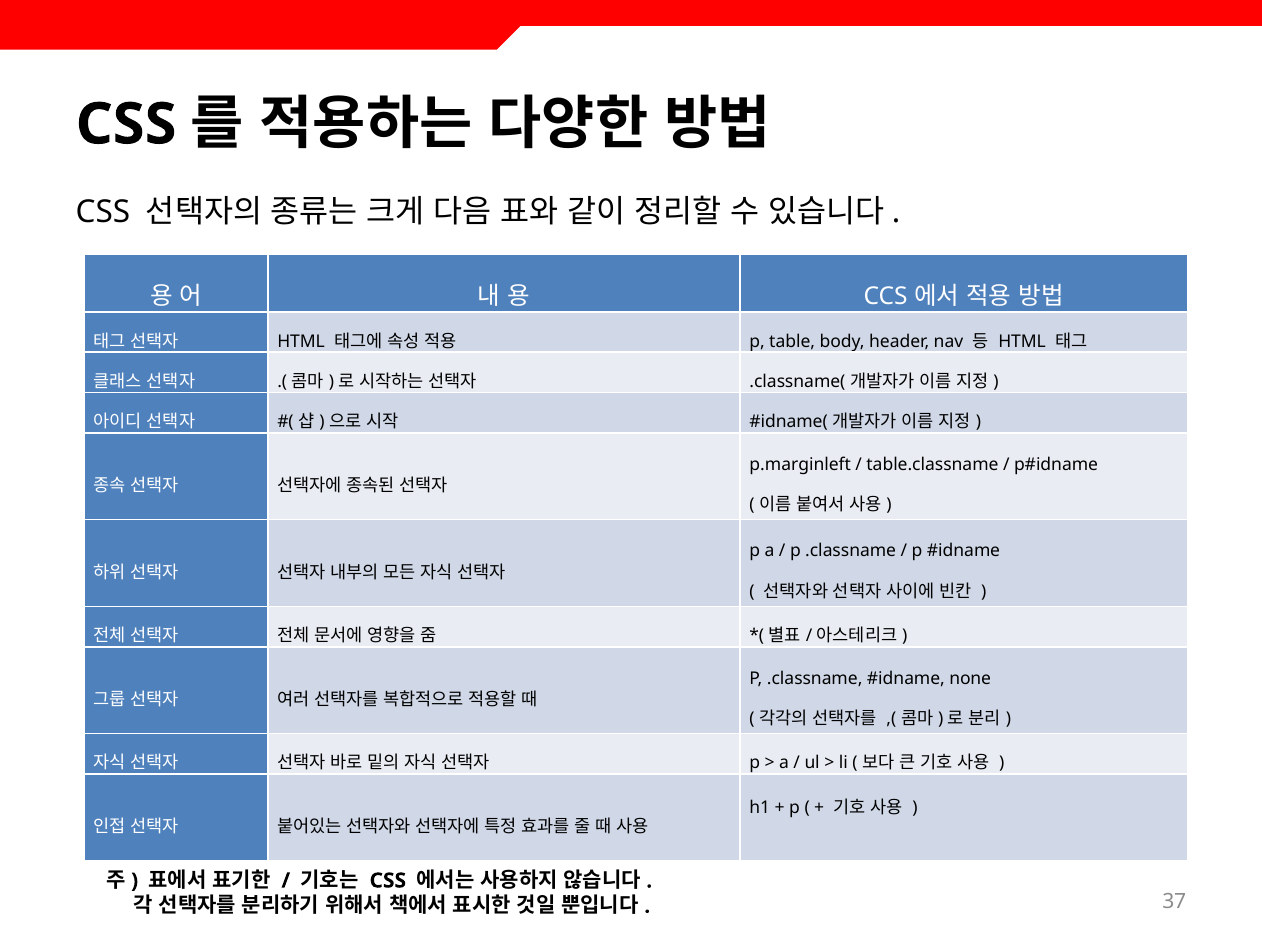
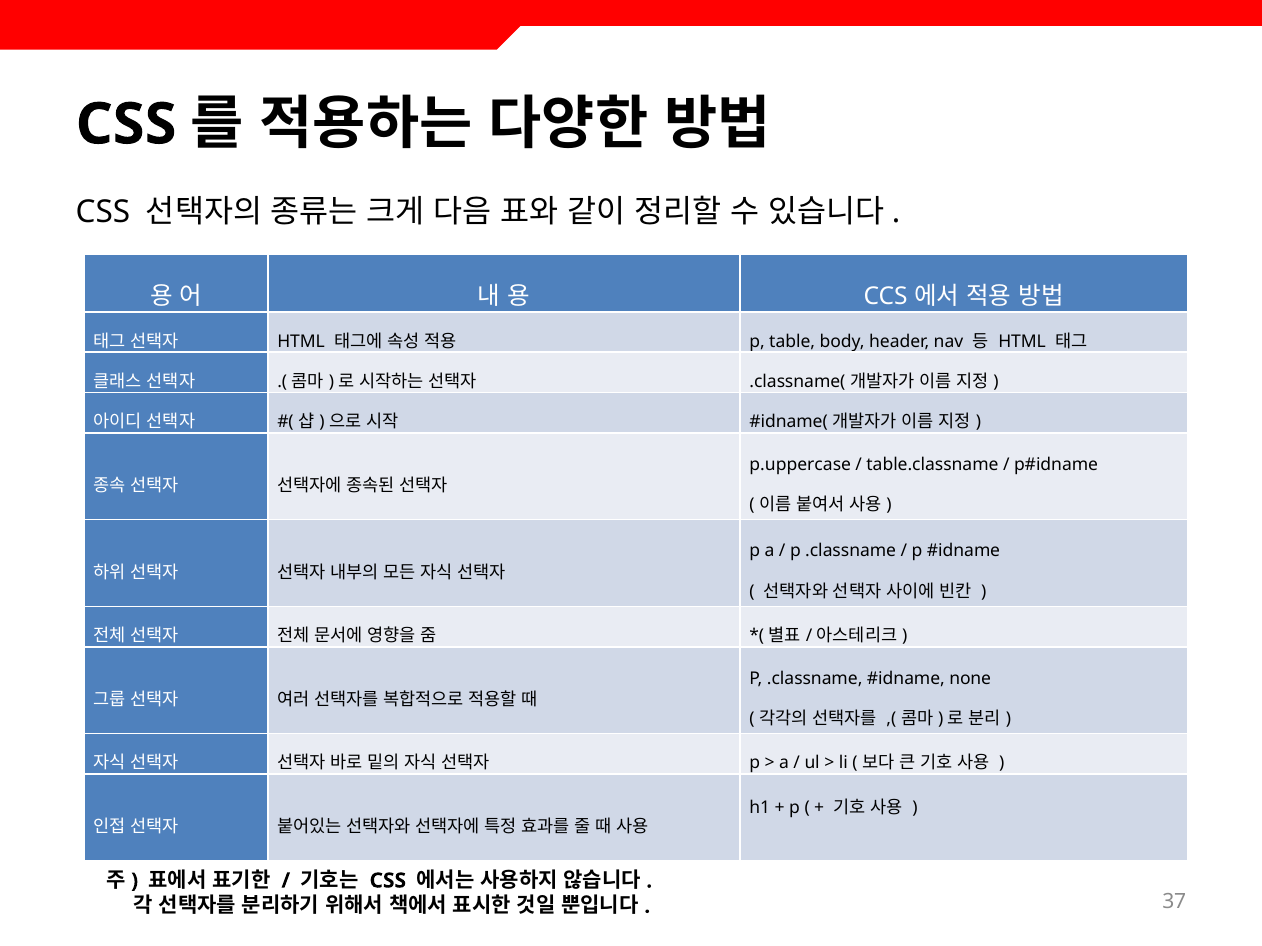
p.marginleft: p.marginleft -> p.uppercase
